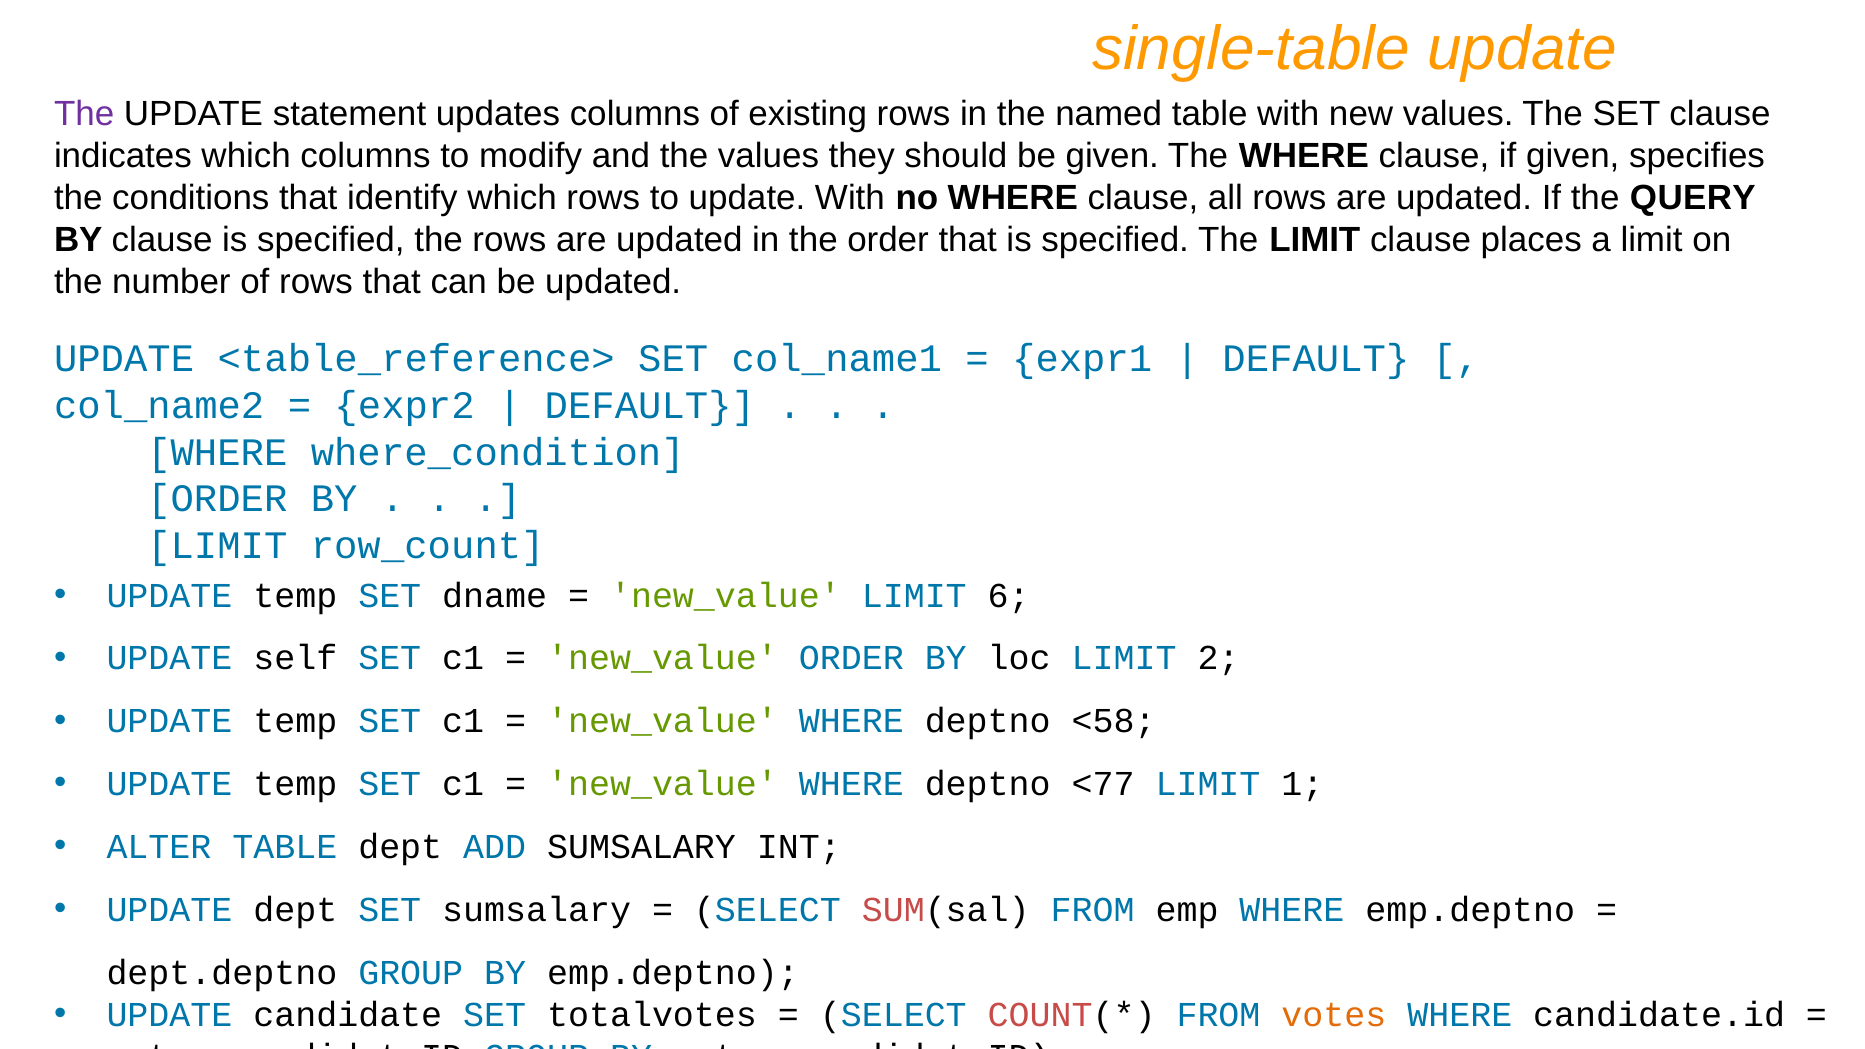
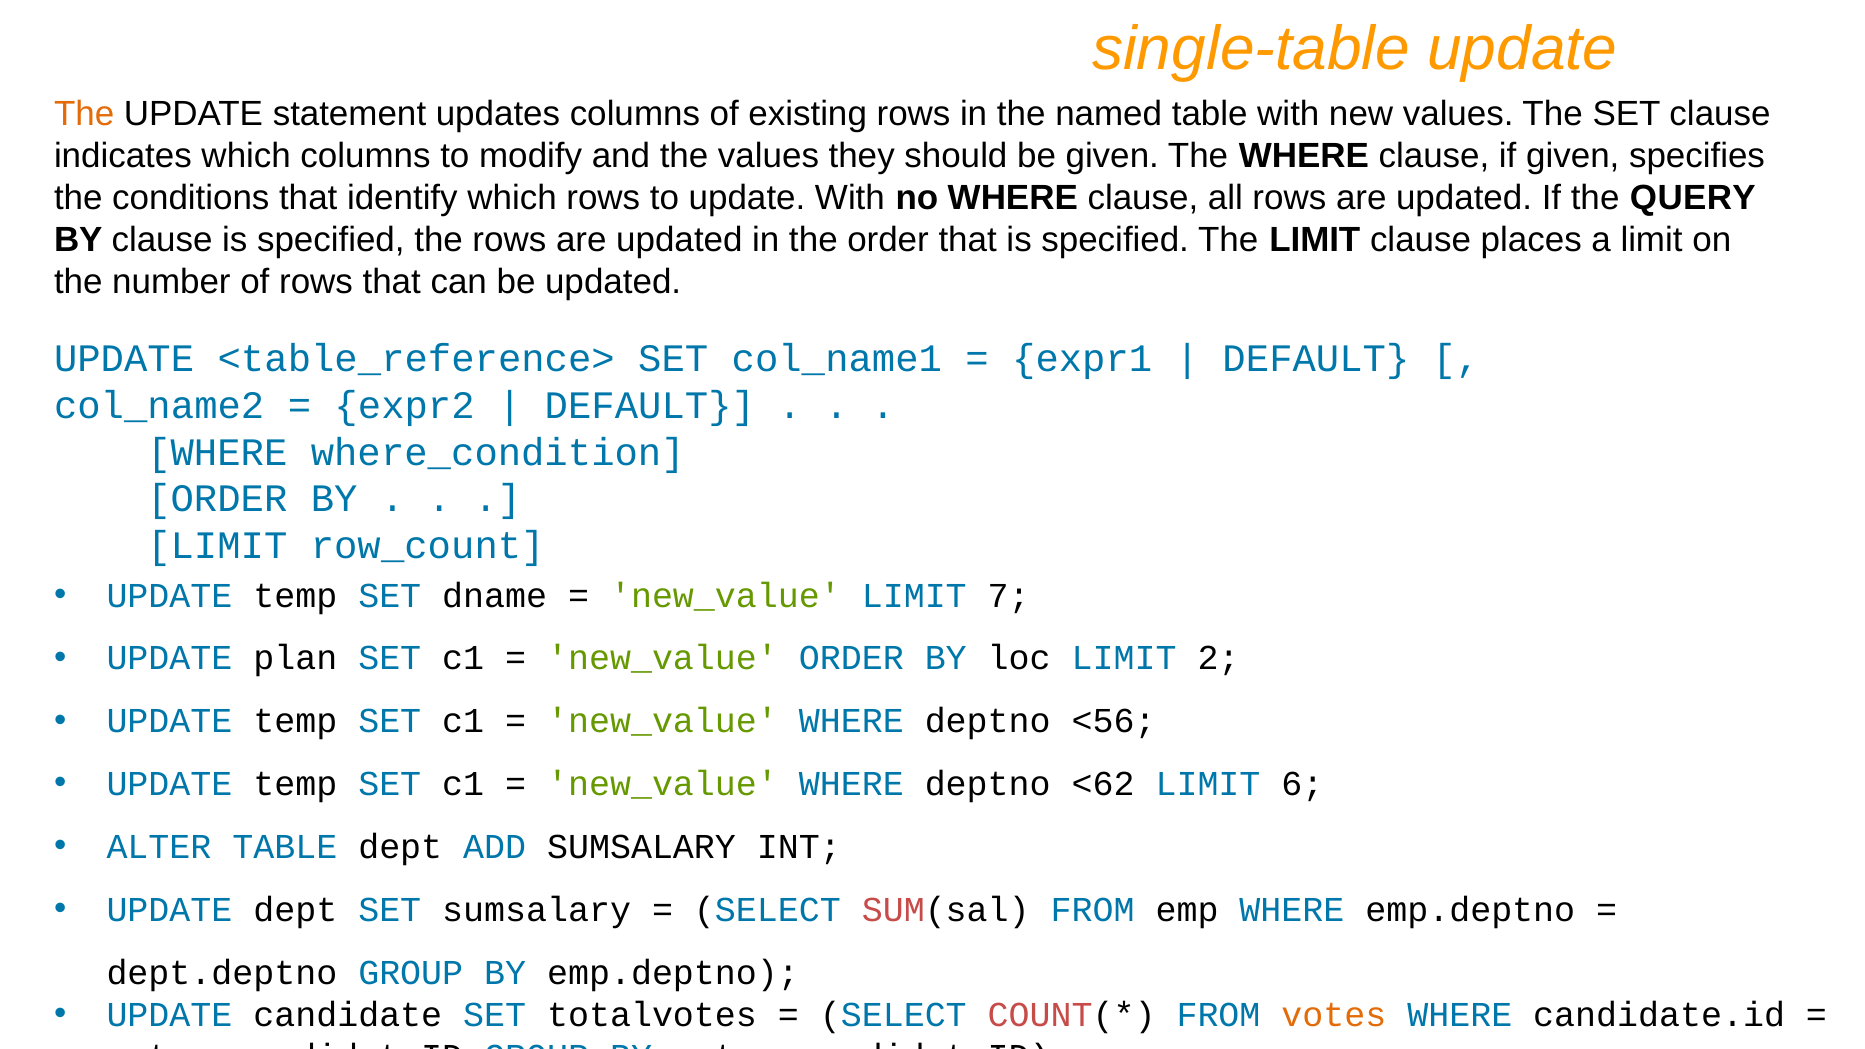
The at (84, 114) colour: purple -> orange
6: 6 -> 7
self: self -> plan
<58: <58 -> <56
<77: <77 -> <62
1: 1 -> 6
